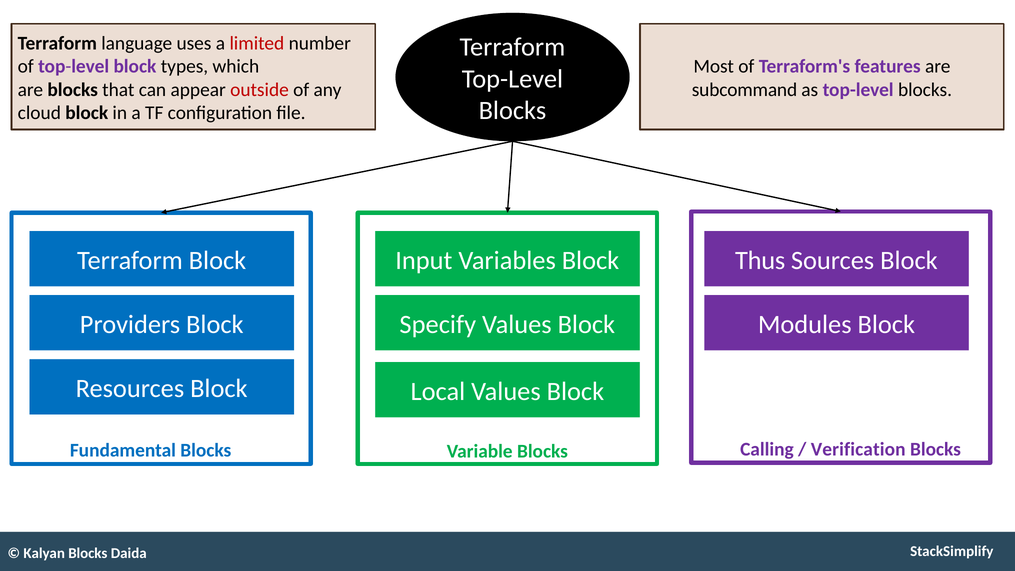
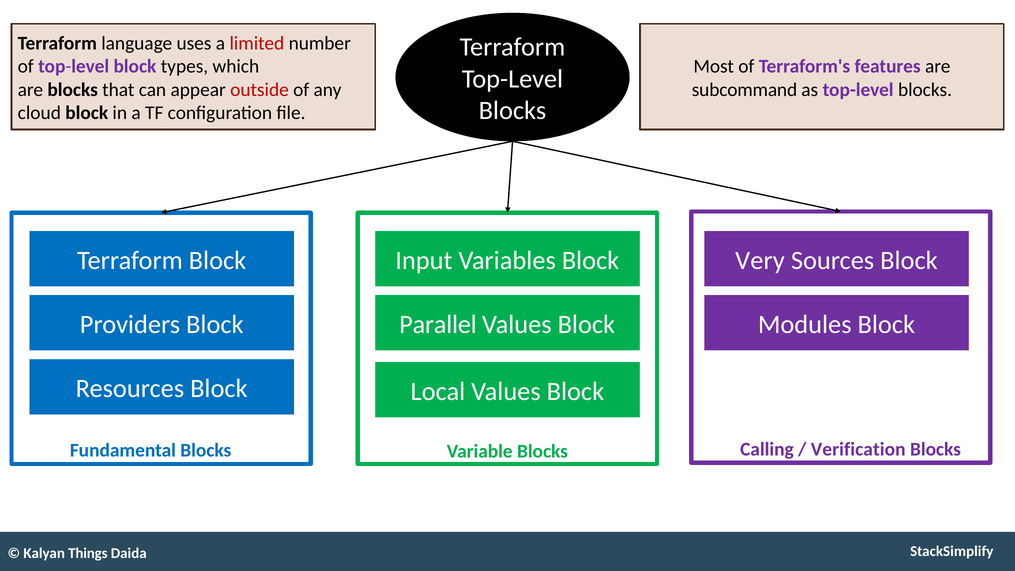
Thus: Thus -> Very
Specify: Specify -> Parallel
Kalyan Blocks: Blocks -> Things
